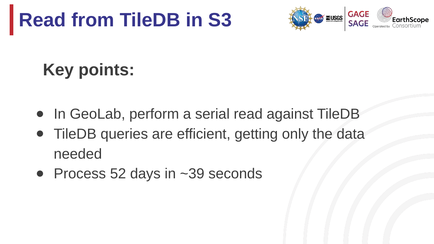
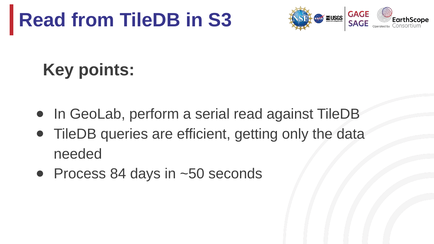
52: 52 -> 84
~39: ~39 -> ~50
